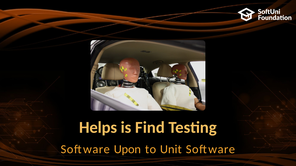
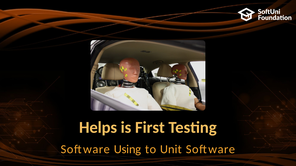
Find: Find -> First
Upon: Upon -> Using
